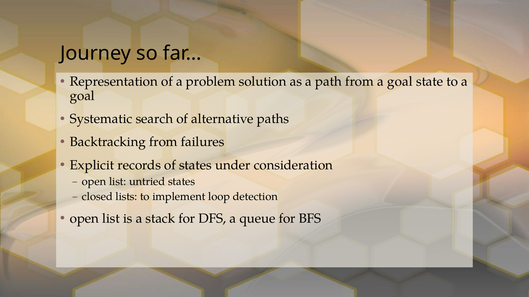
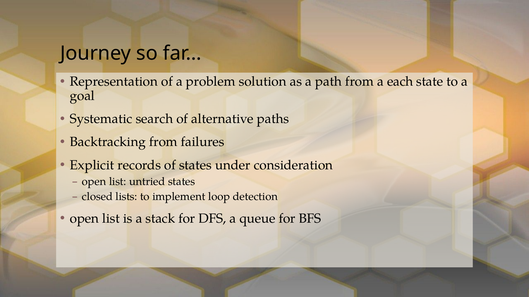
from a goal: goal -> each
